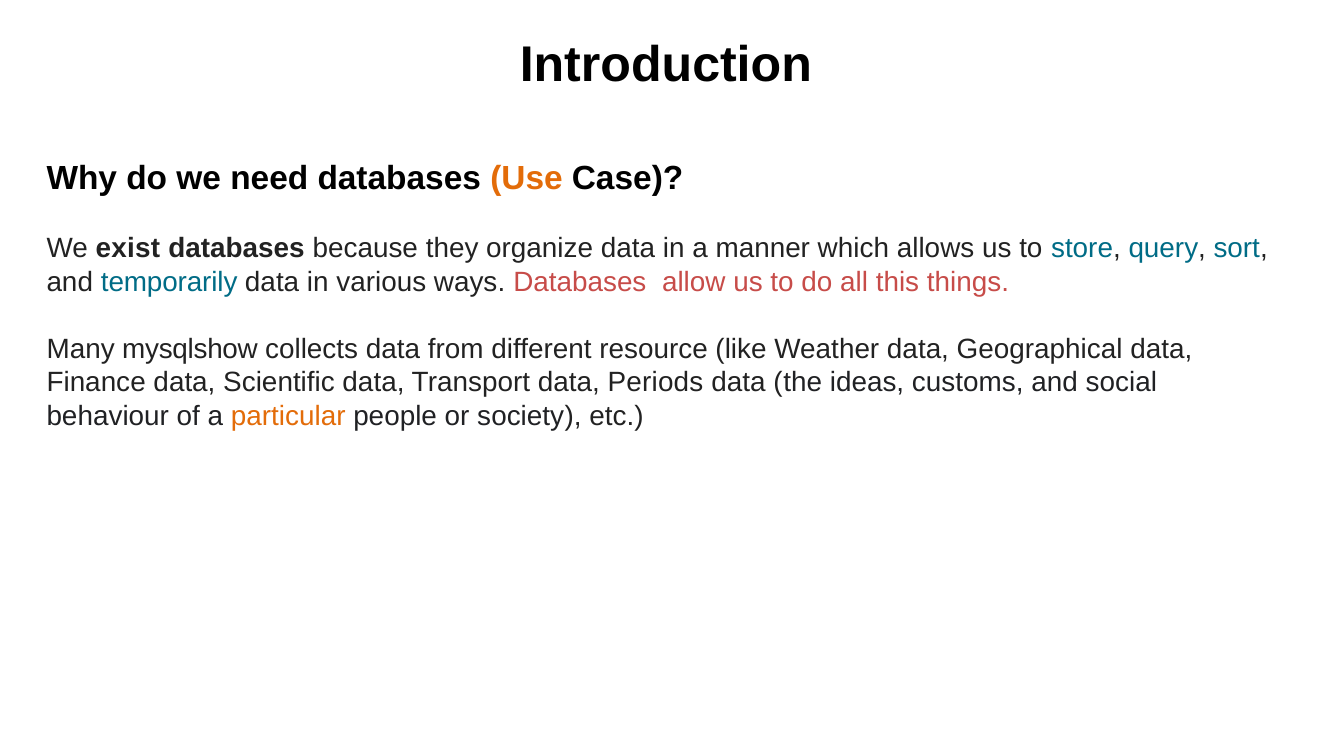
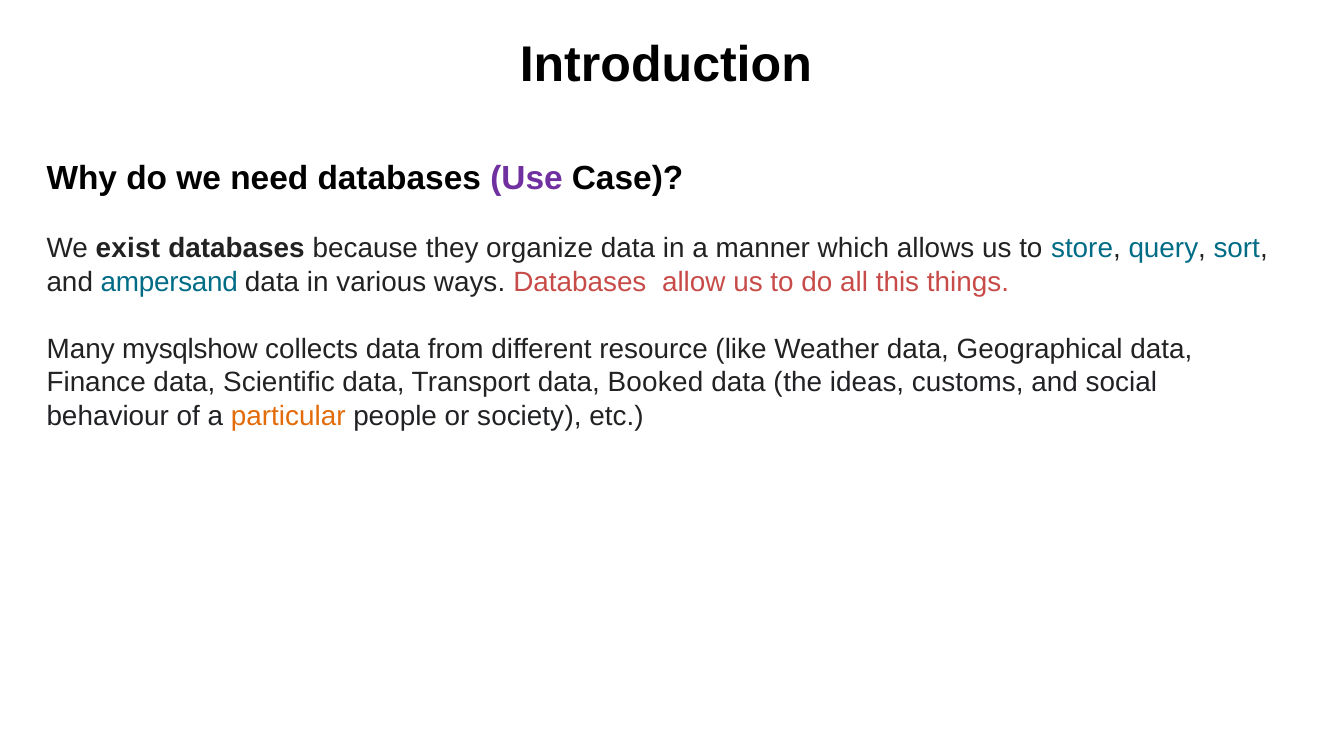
Use colour: orange -> purple
temporarily: temporarily -> ampersand
Periods: Periods -> Booked
